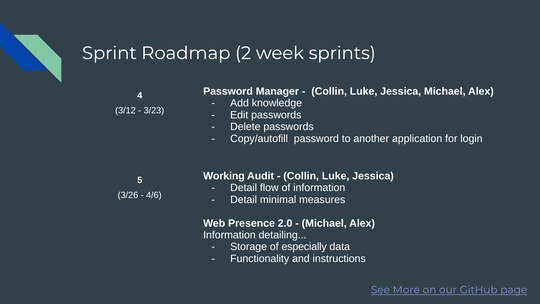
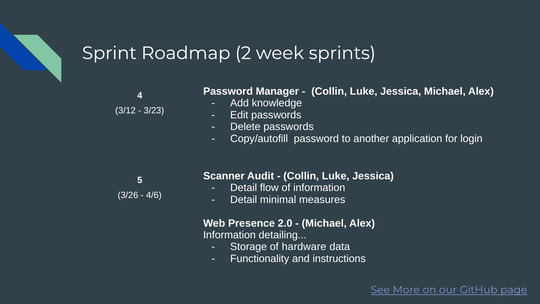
Working: Working -> Scanner
especially: especially -> hardware
